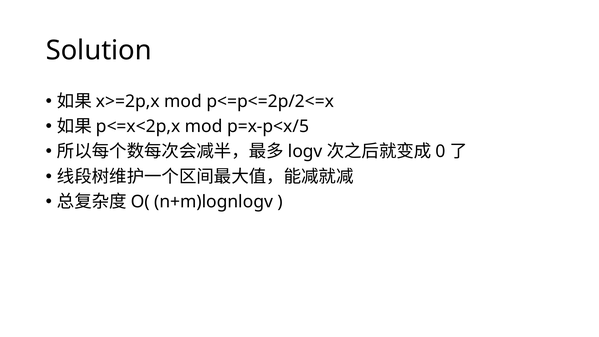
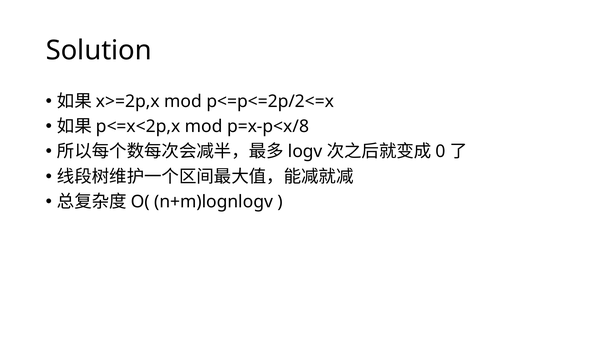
p=x-p<x/5: p=x-p<x/5 -> p=x-p<x/8
